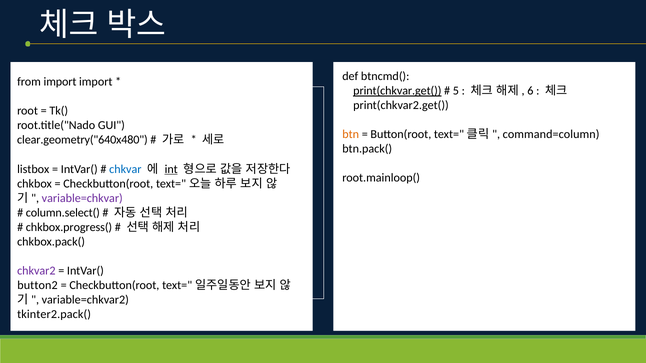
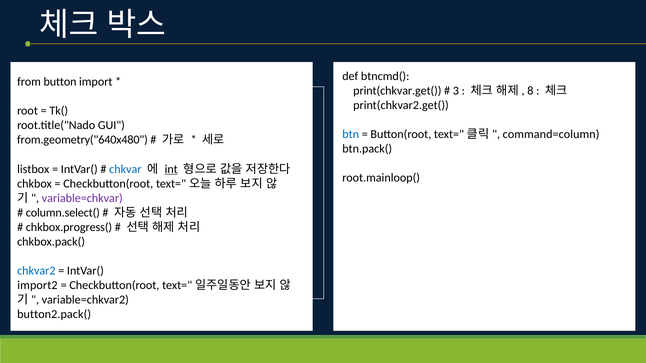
from import: import -> button
print(chkvar.get( underline: present -> none
5: 5 -> 3
6: 6 -> 8
btn colour: orange -> blue
clear.geometry("640x480: clear.geometry("640x480 -> from.geometry("640x480
chkvar2 colour: purple -> blue
button2: button2 -> import2
tkinter2.pack(: tkinter2.pack( -> button2.pack(
